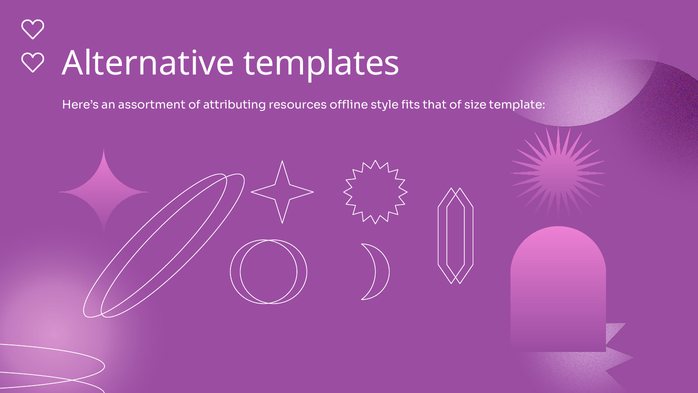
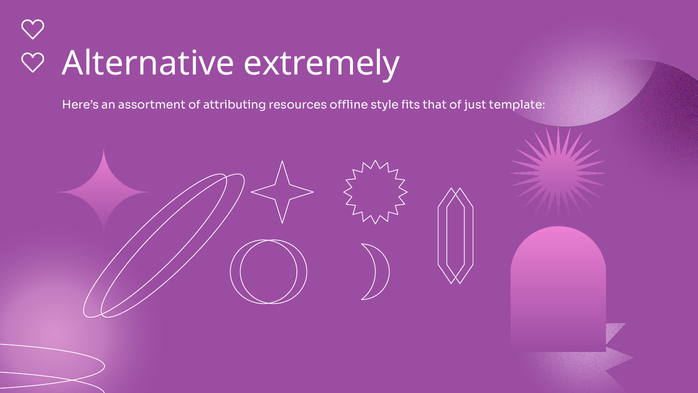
templates: templates -> extremely
size: size -> just
